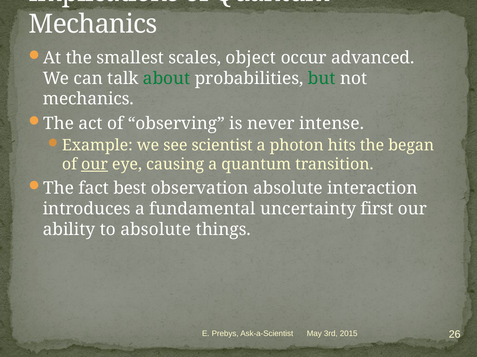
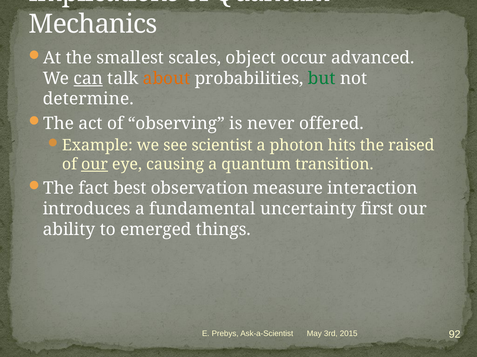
can underline: none -> present
about colour: green -> orange
mechanics at (88, 99): mechanics -> determine
intense: intense -> offered
began: began -> raised
observation absolute: absolute -> measure
to absolute: absolute -> emerged
26: 26 -> 92
